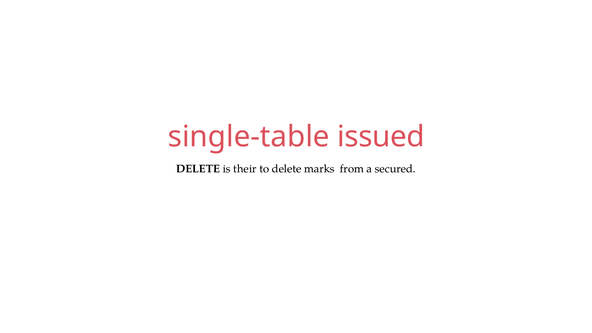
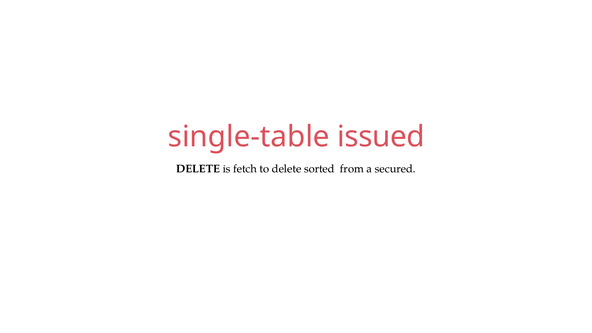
their: their -> fetch
marks: marks -> sorted
